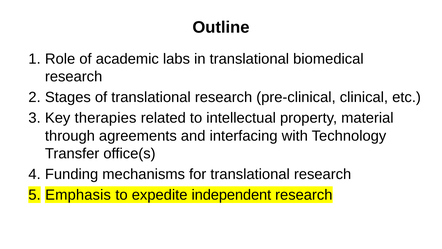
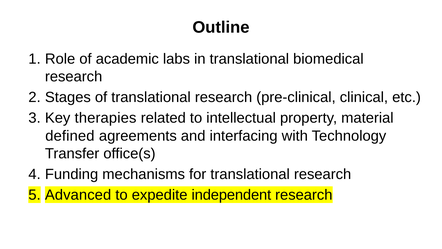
through: through -> defined
Emphasis: Emphasis -> Advanced
